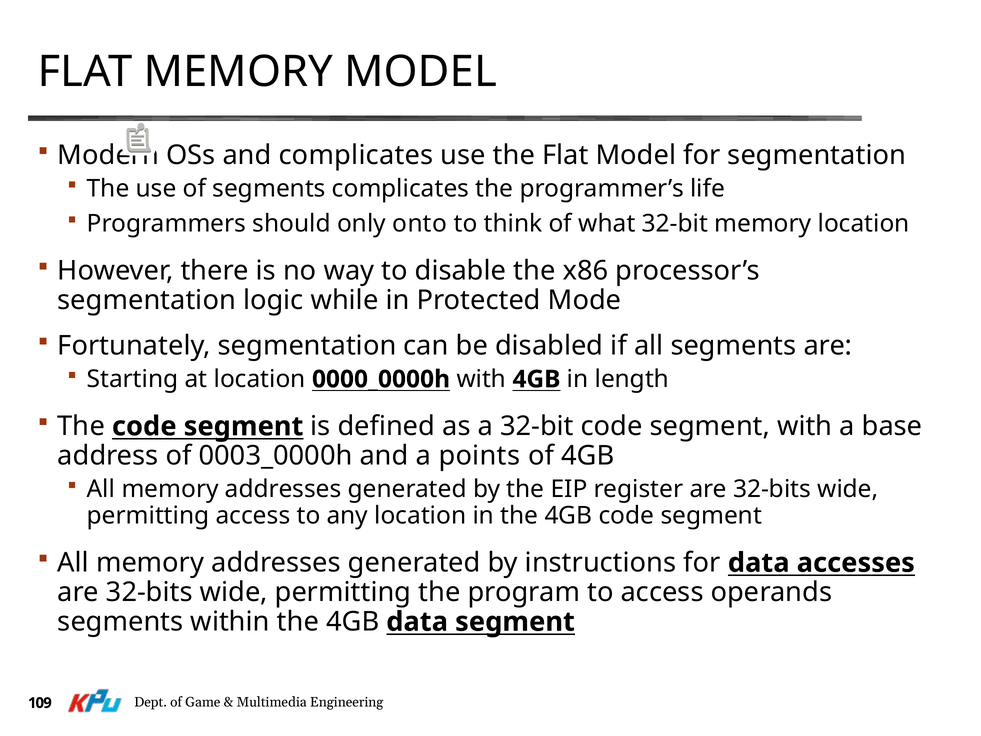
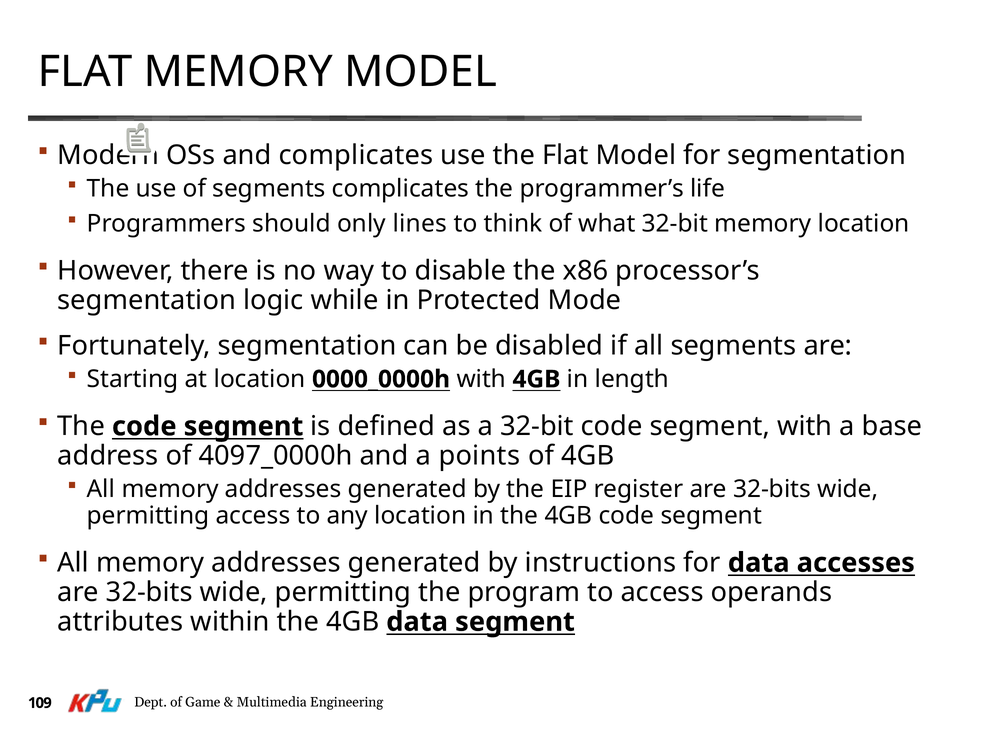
onto: onto -> lines
0003_0000h: 0003_0000h -> 4097_0000h
segments at (120, 622): segments -> attributes
